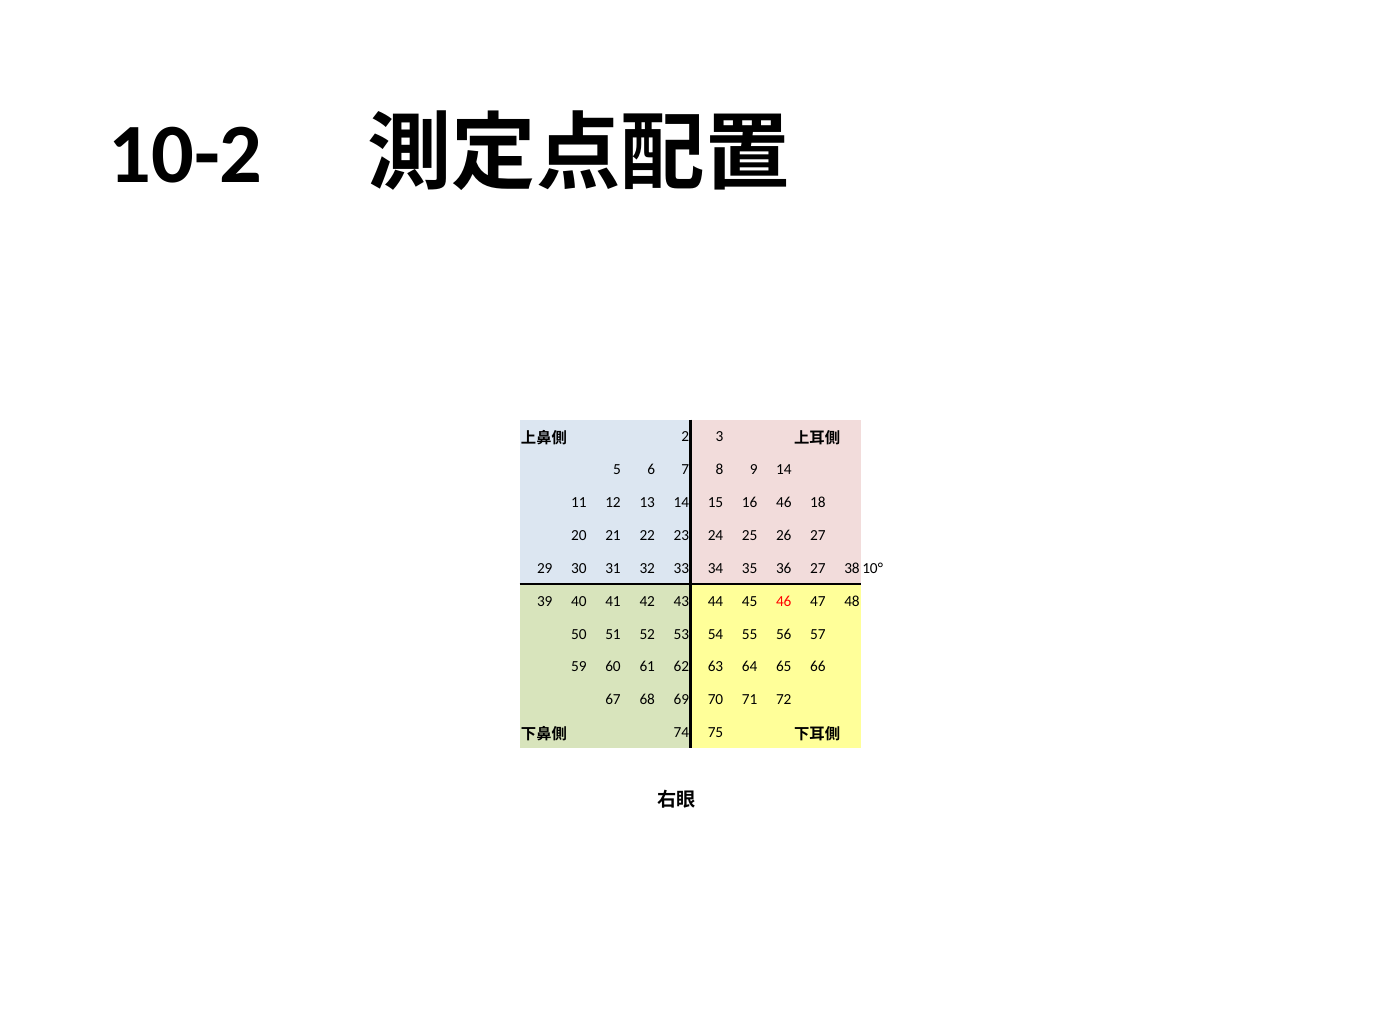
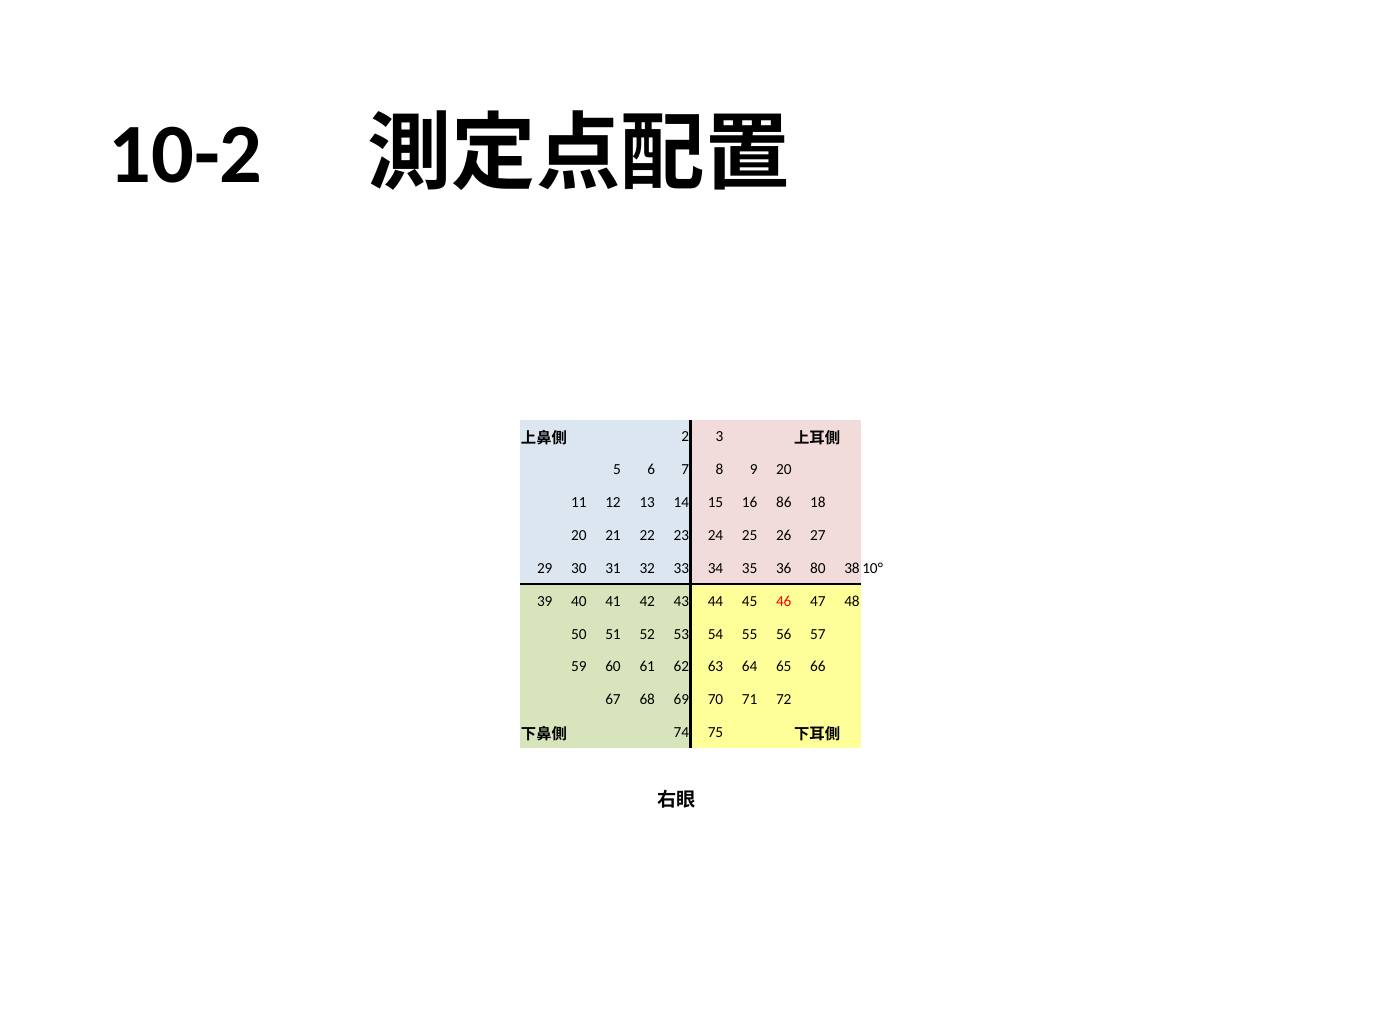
9 14: 14 -> 20
16 46: 46 -> 86
36 27: 27 -> 80
